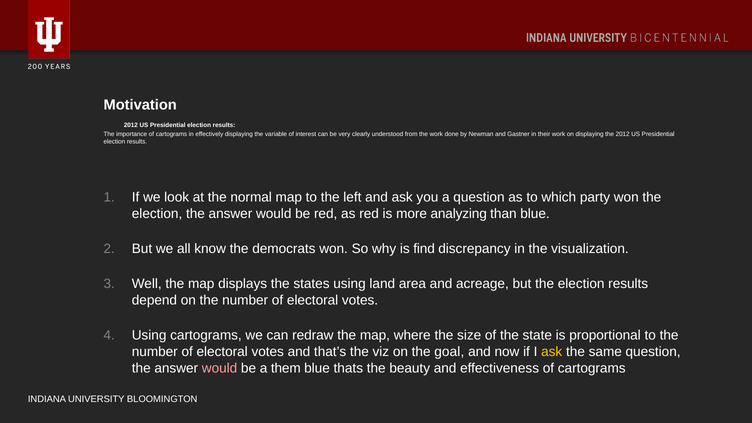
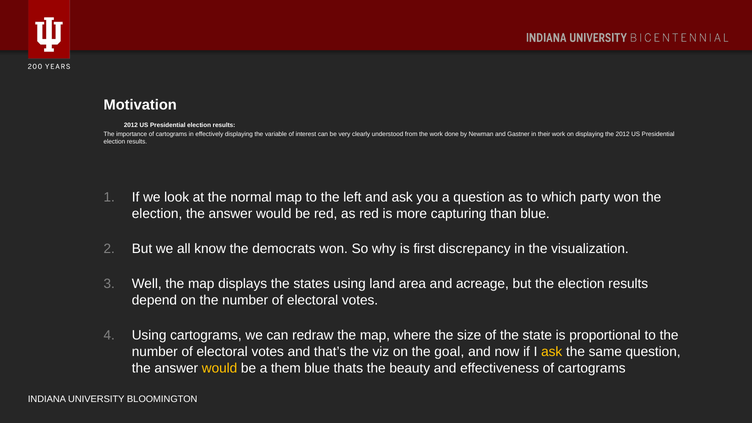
analyzing: analyzing -> capturing
find: find -> first
would at (220, 368) colour: pink -> yellow
